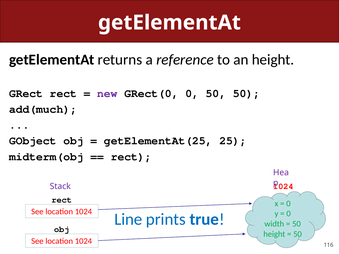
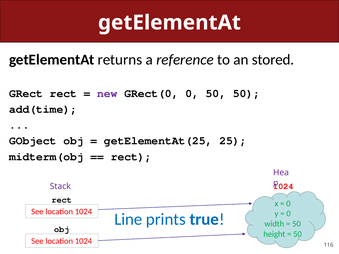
an height: height -> stored
add(much: add(much -> add(time
